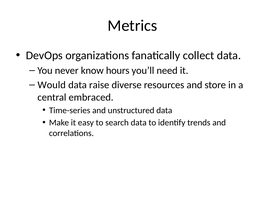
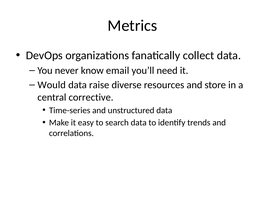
hours: hours -> email
embraced: embraced -> corrective
